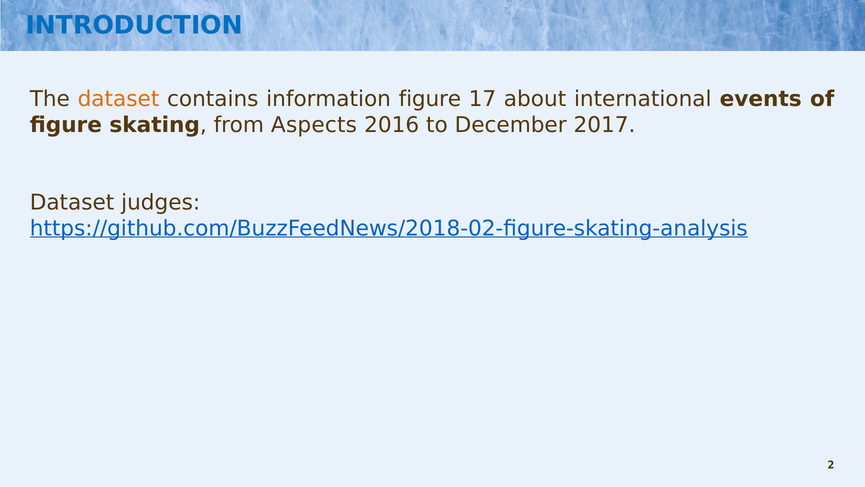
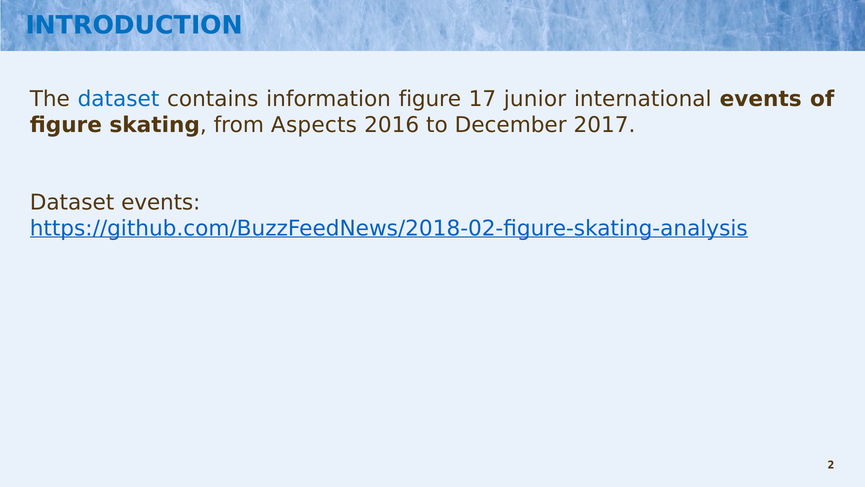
dataset at (119, 99) colour: orange -> blue
about: about -> junior
Dataset judges: judges -> events
